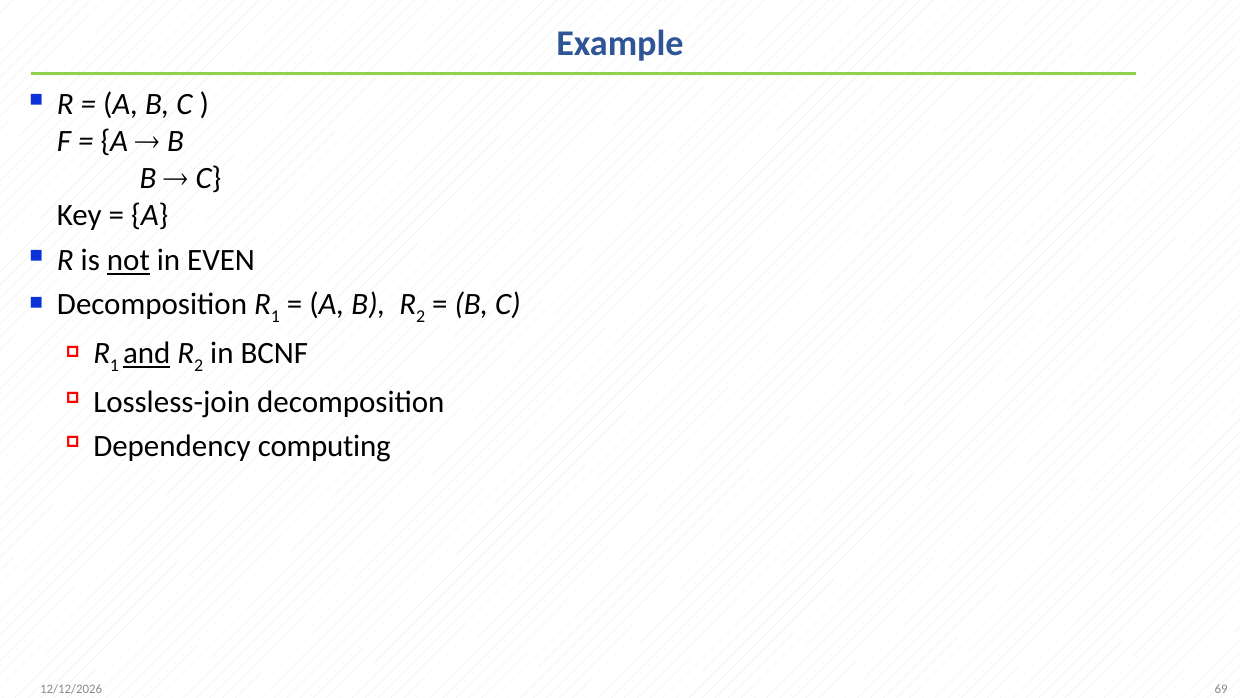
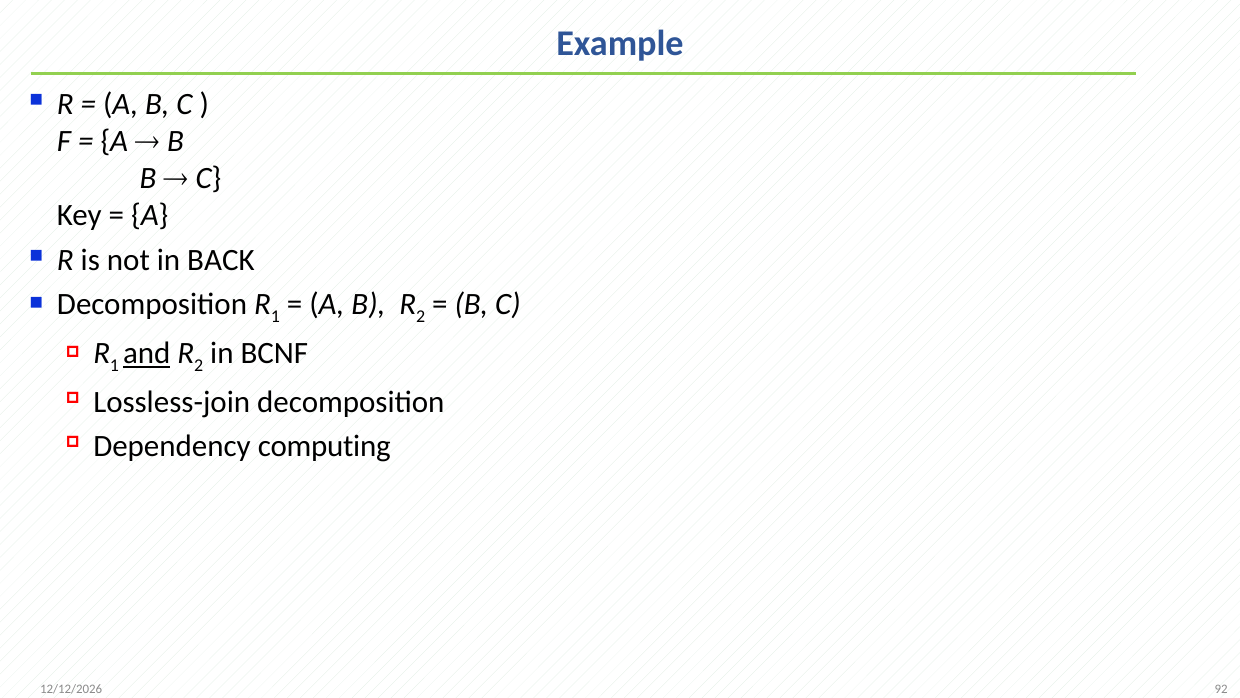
not underline: present -> none
EVEN: EVEN -> BACK
69: 69 -> 92
